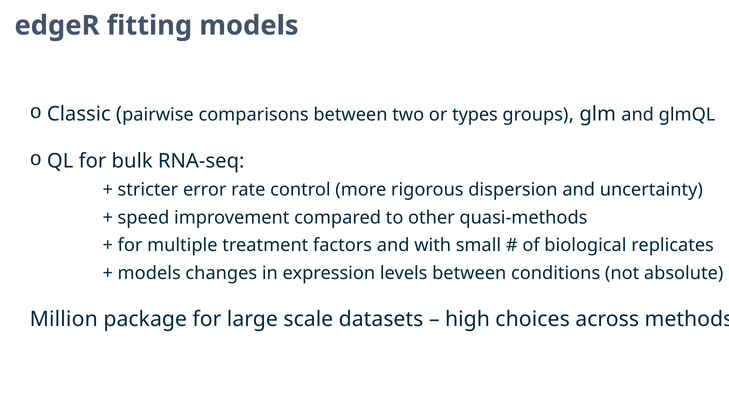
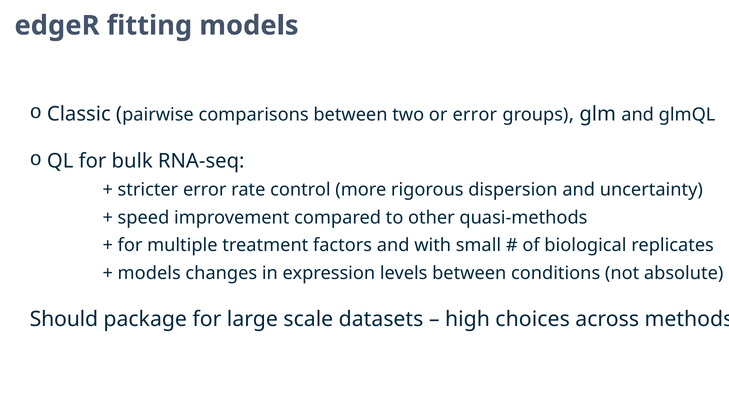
or types: types -> error
Million: Million -> Should
